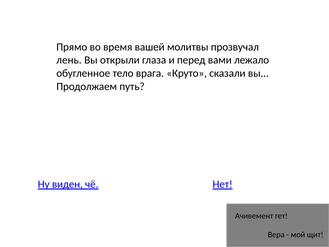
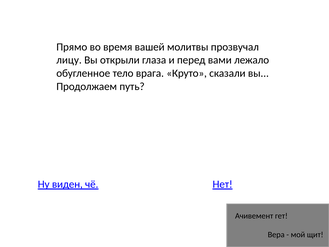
лень: лень -> лицу
